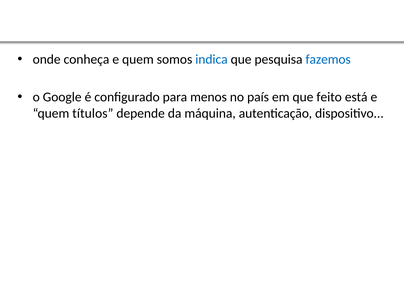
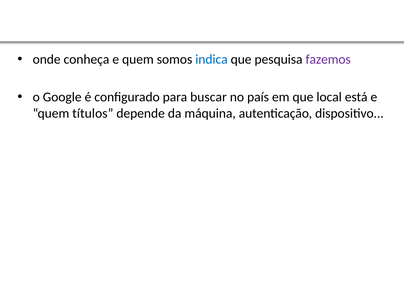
fazemos colour: blue -> purple
menos: menos -> buscar
feito: feito -> local
